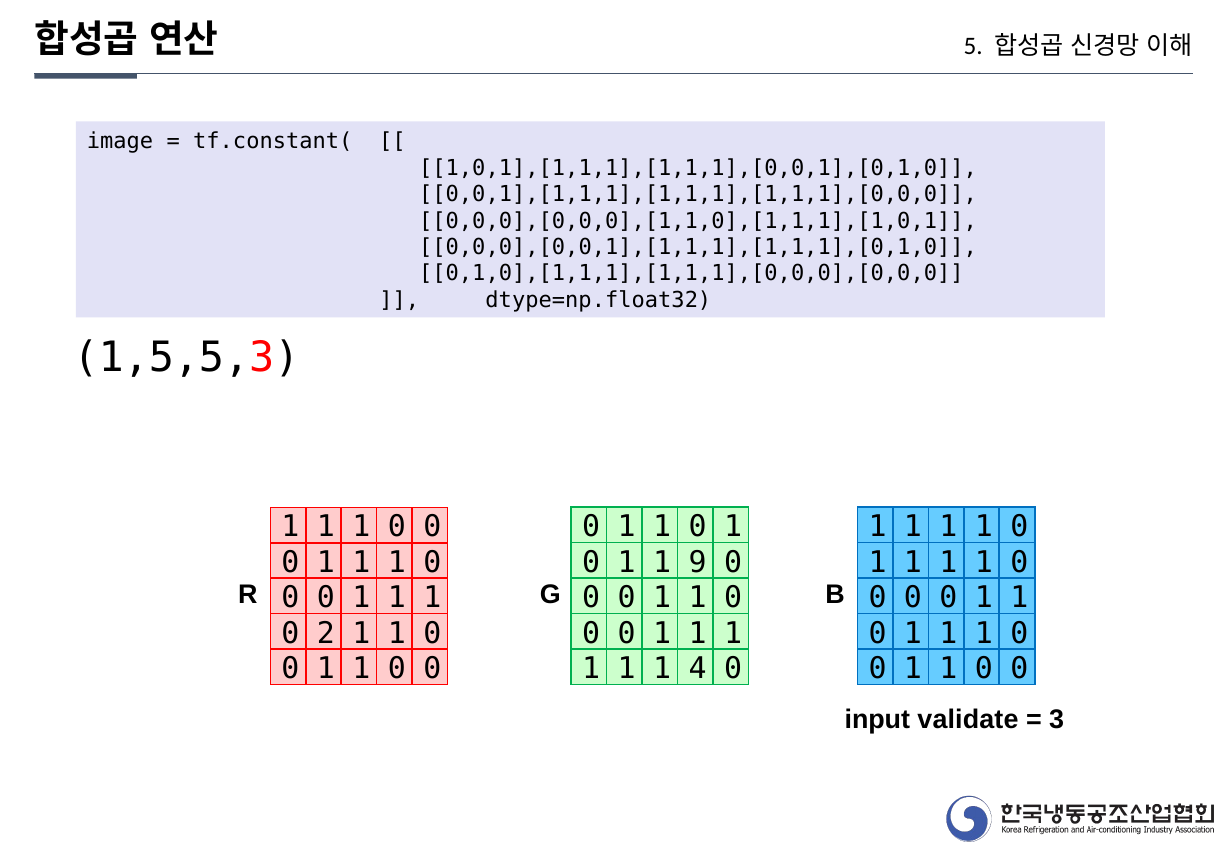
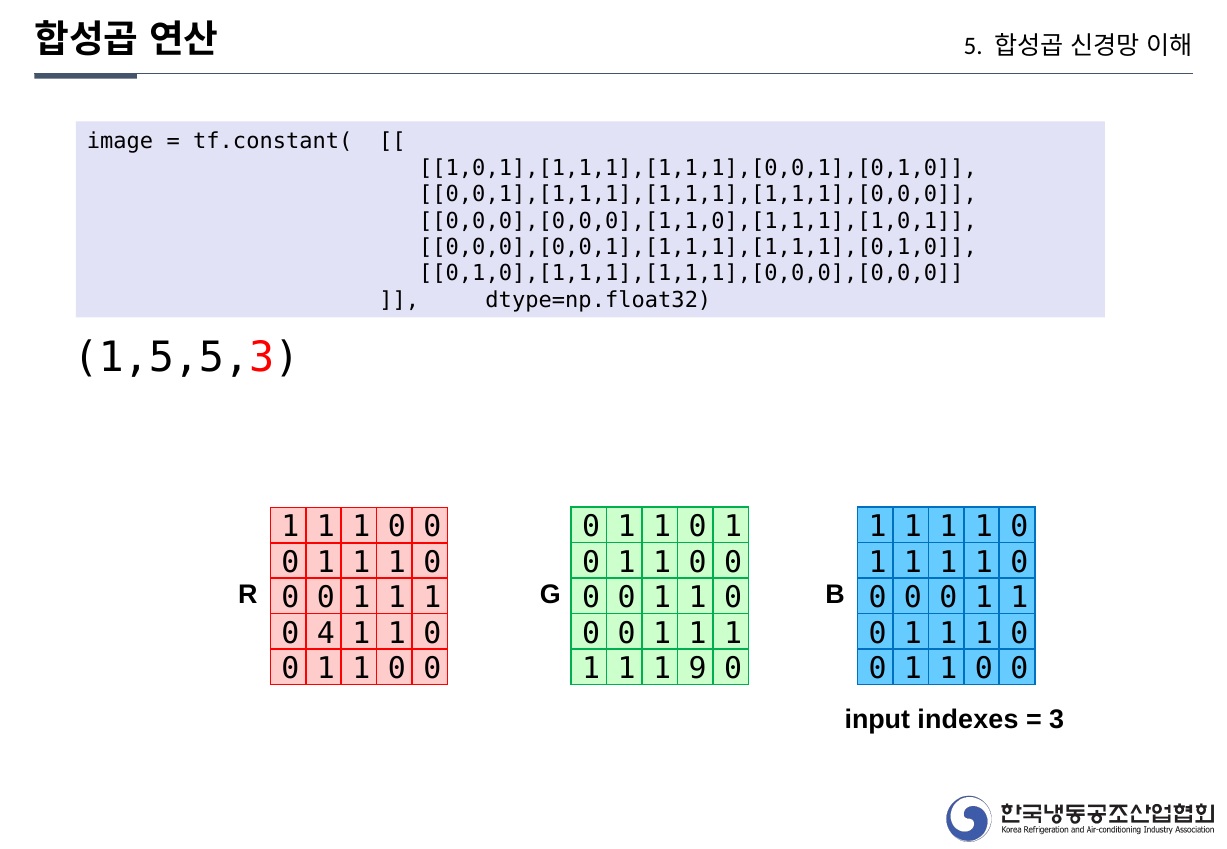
9 at (698, 563): 9 -> 0
2: 2 -> 4
4: 4 -> 9
validate: validate -> indexes
